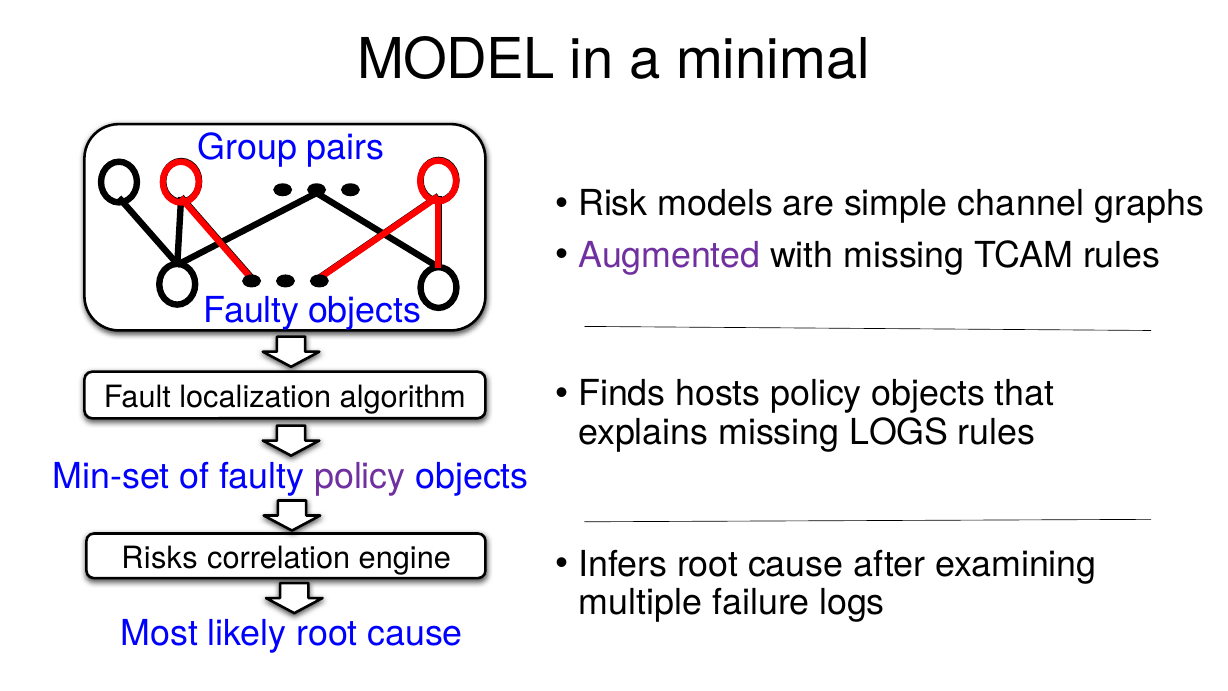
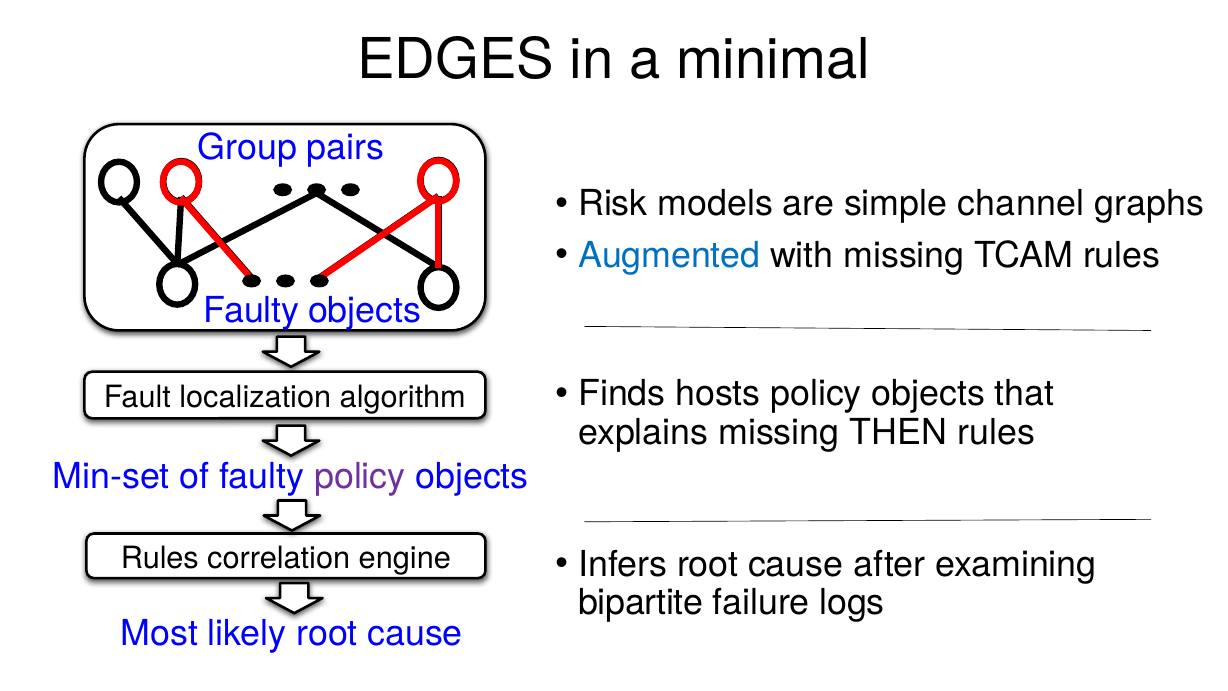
MODEL: MODEL -> EDGES
Augmented colour: purple -> blue
missing LOGS: LOGS -> THEN
Risks at (160, 558): Risks -> Rules
multiple: multiple -> bipartite
